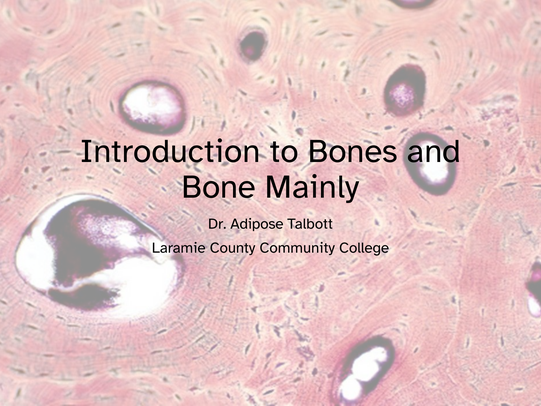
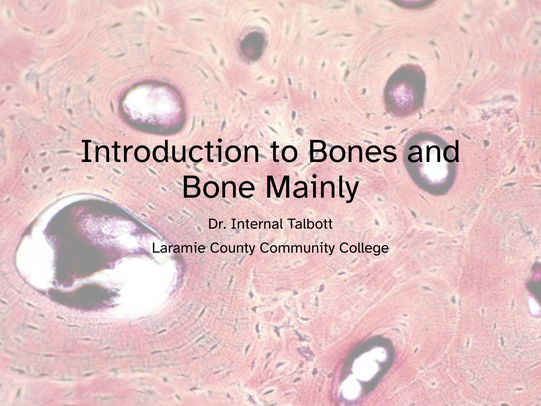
Adipose: Adipose -> Internal
